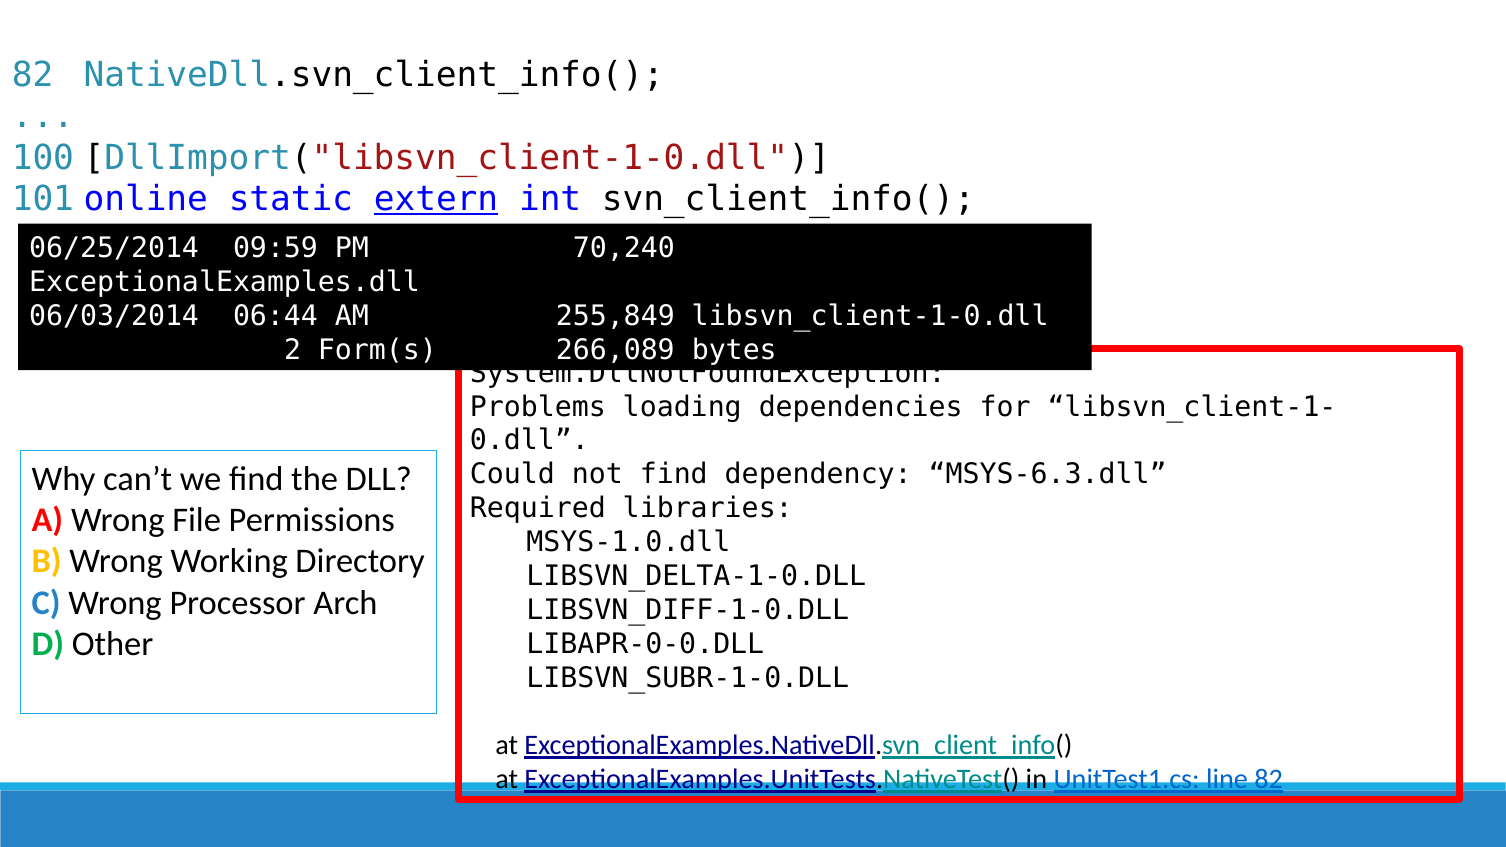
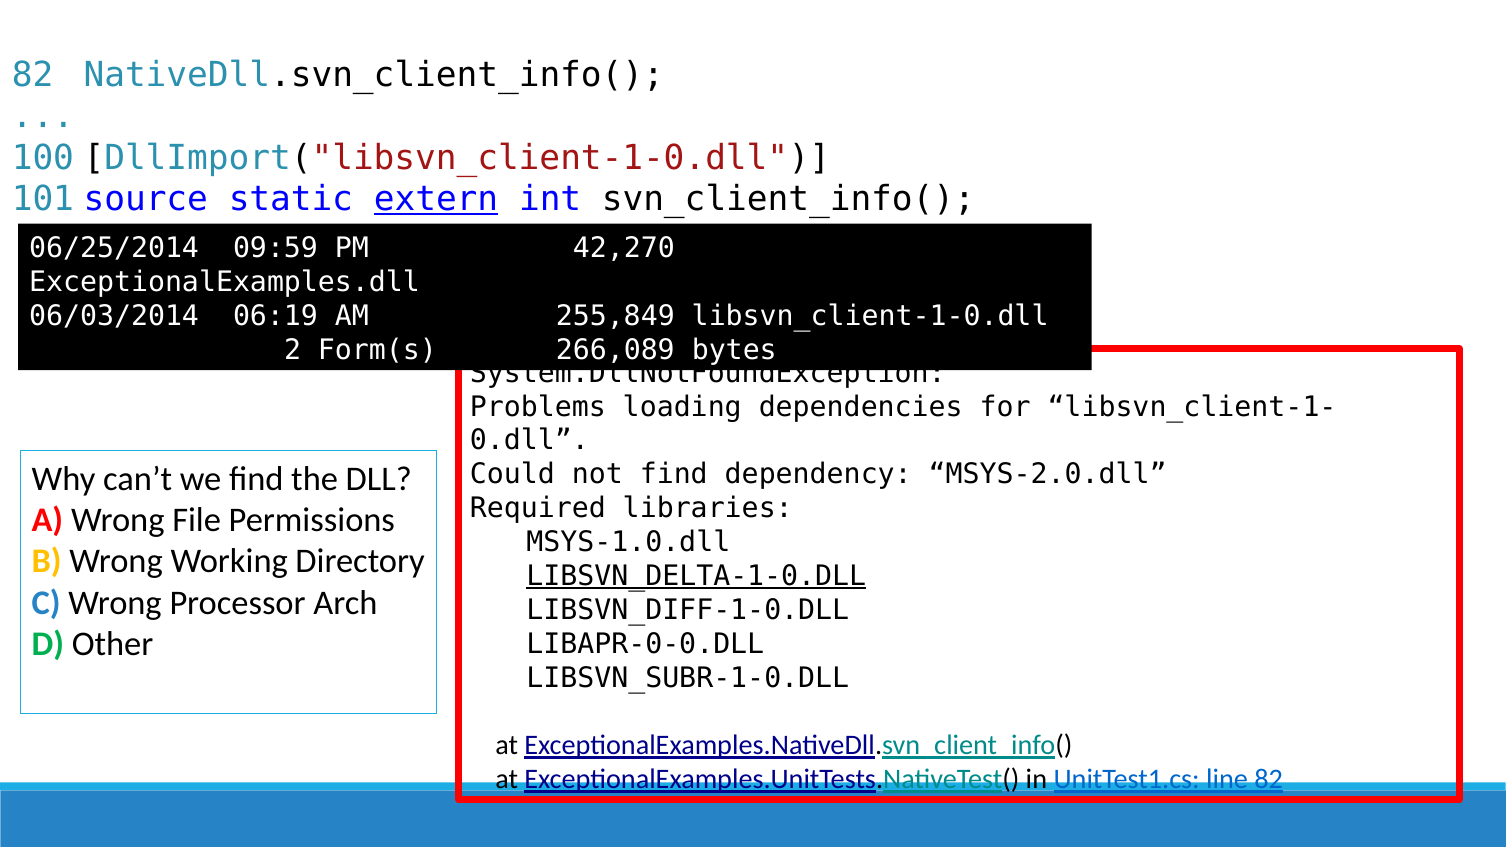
online: online -> source
70,240: 70,240 -> 42,270
06:44: 06:44 -> 06:19
MSYS-6.3.dll: MSYS-6.3.dll -> MSYS-2.0.dll
LIBSVN_DELTA-1-0.DLL underline: none -> present
